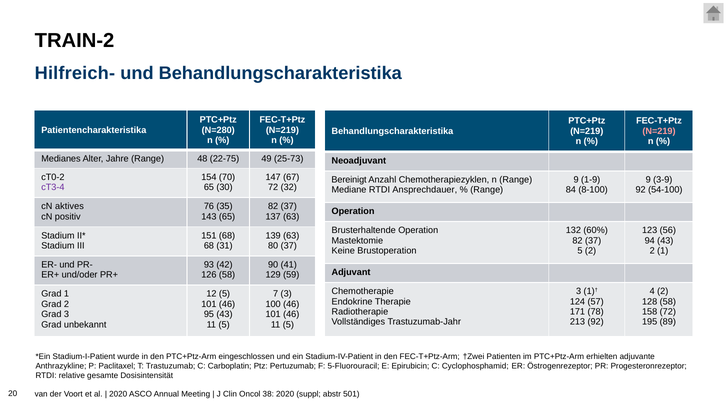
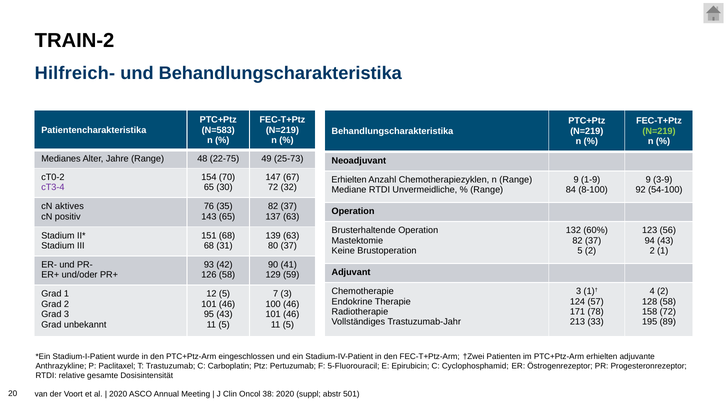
N=280: N=280 -> N=583
N=219 at (659, 131) colour: pink -> light green
Bereinigt at (349, 180): Bereinigt -> Erhielten
Ansprechdauer: Ansprechdauer -> Unvermeidliche
213 92: 92 -> 33
